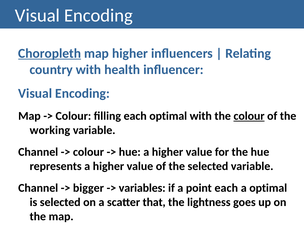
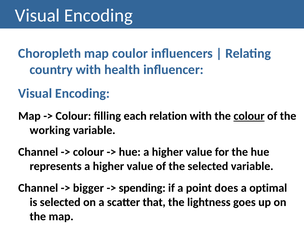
Choropleth underline: present -> none
map higher: higher -> coulor
each optimal: optimal -> relation
variables: variables -> spending
point each: each -> does
